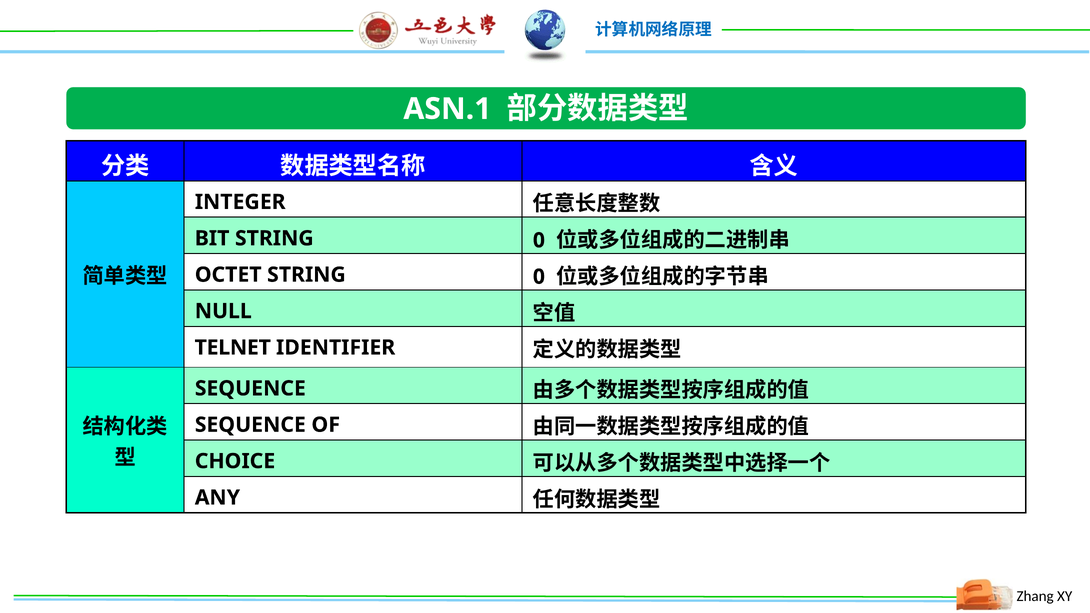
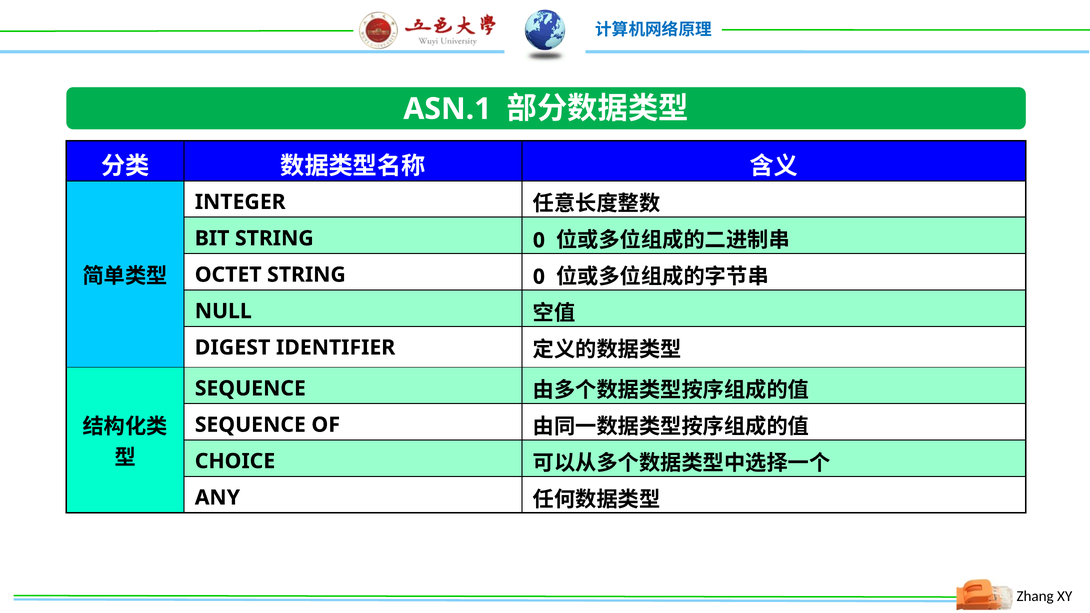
TELNET: TELNET -> DIGEST
